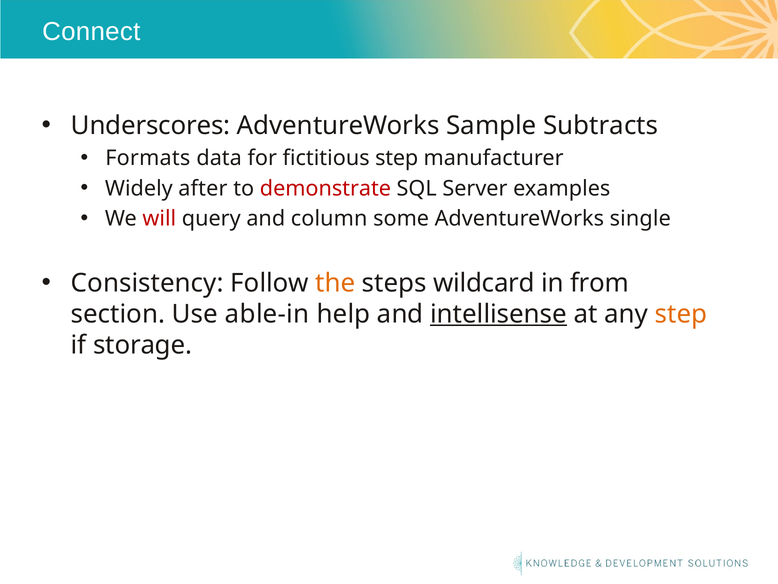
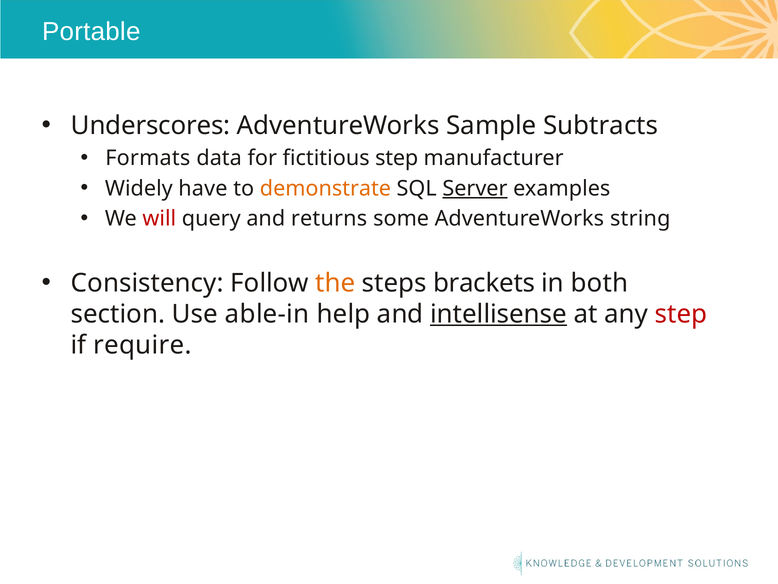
Connect: Connect -> Portable
after: after -> have
demonstrate colour: red -> orange
Server underline: none -> present
column: column -> returns
single: single -> string
wildcard: wildcard -> brackets
from: from -> both
step at (681, 314) colour: orange -> red
storage: storage -> require
